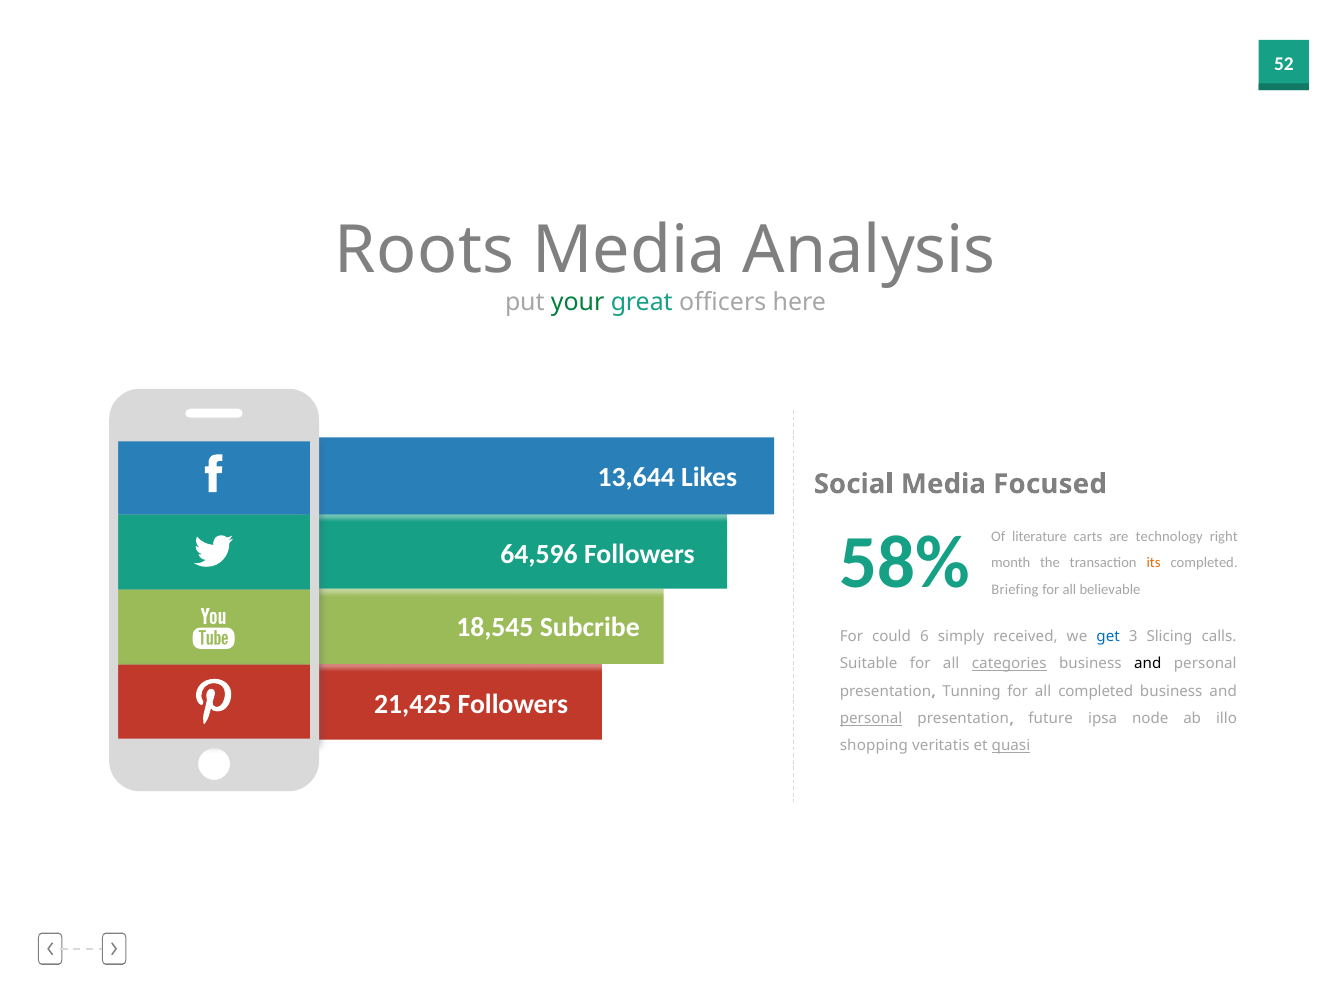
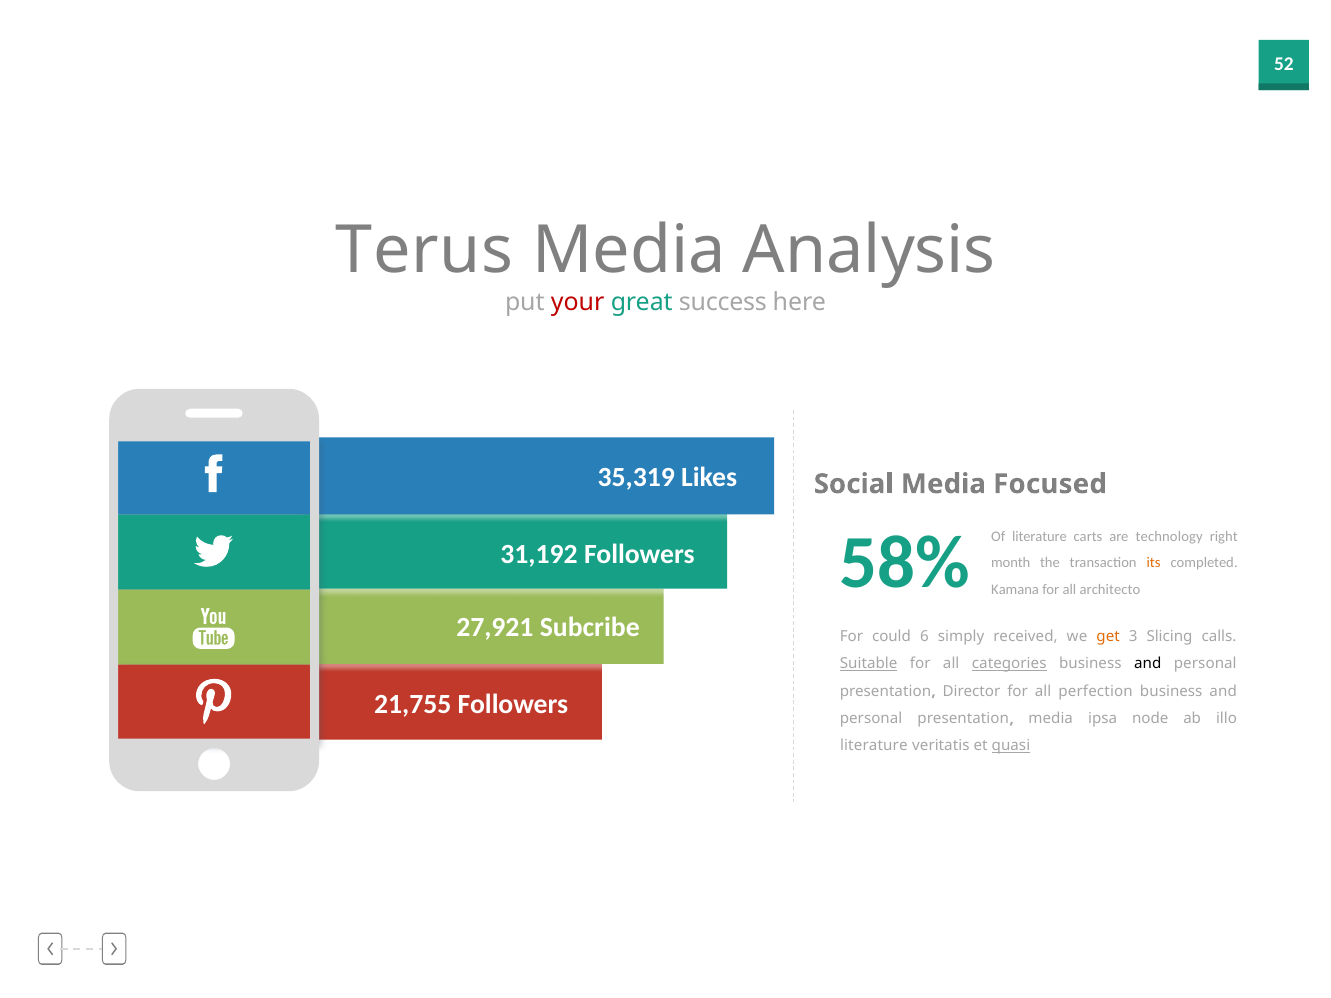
Roots: Roots -> Terus
your colour: green -> red
officers: officers -> success
13,644: 13,644 -> 35,319
64,596: 64,596 -> 31,192
Briefing: Briefing -> Kamana
believable: believable -> architecto
18,545: 18,545 -> 27,921
get colour: blue -> orange
Suitable underline: none -> present
Tunning: Tunning -> Director
all completed: completed -> perfection
21,425: 21,425 -> 21,755
personal at (871, 719) underline: present -> none
presentation future: future -> media
shopping at (874, 746): shopping -> literature
